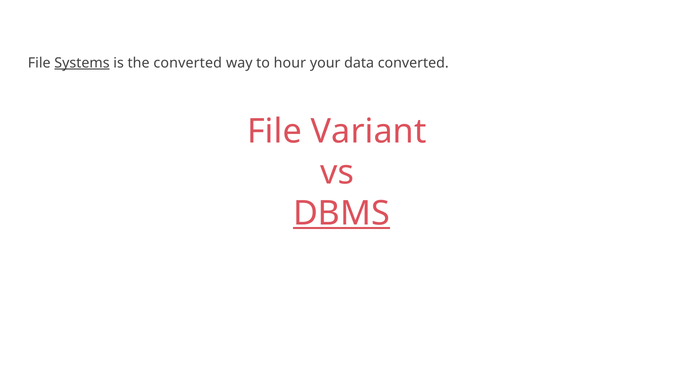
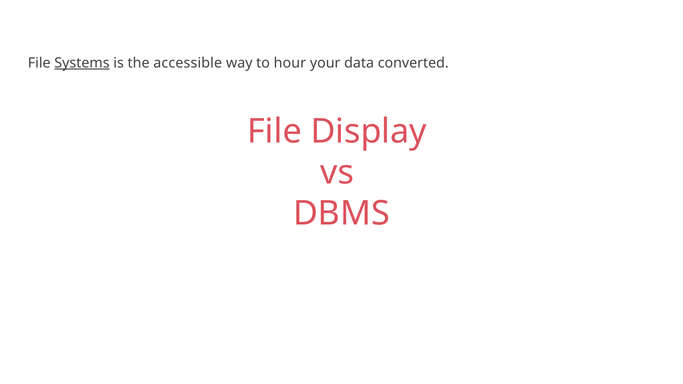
the converted: converted -> accessible
Variant: Variant -> Display
DBMS underline: present -> none
